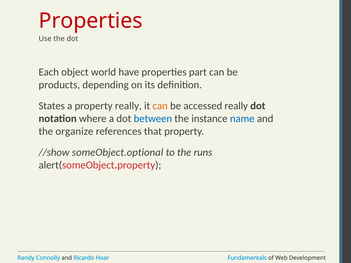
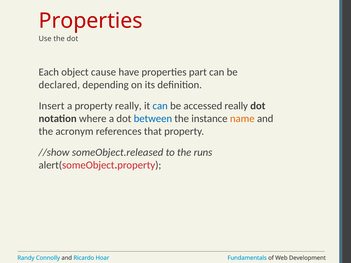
world: world -> cause
products: products -> declared
States: States -> Insert
can at (160, 106) colour: orange -> blue
name colour: blue -> orange
organize: organize -> acronym
someObject.optional: someObject.optional -> someObject.released
